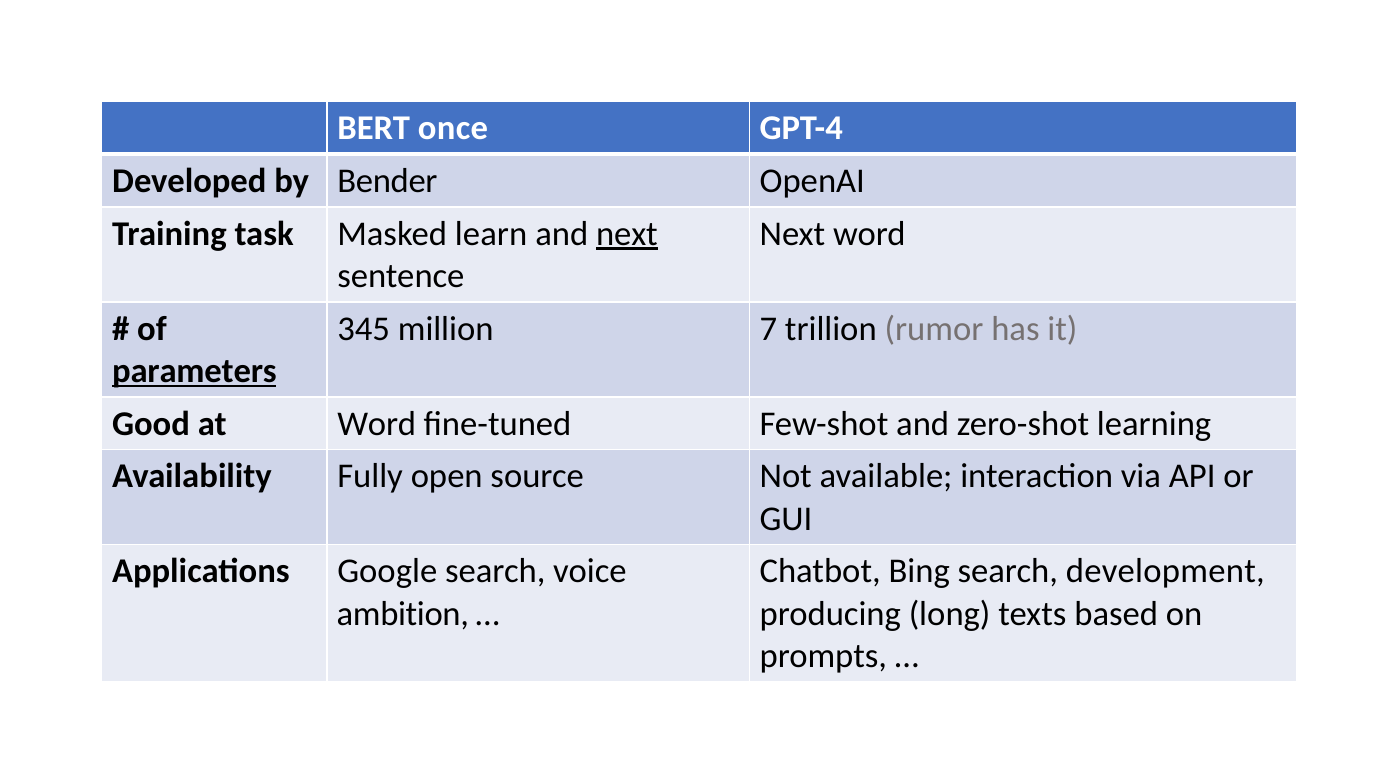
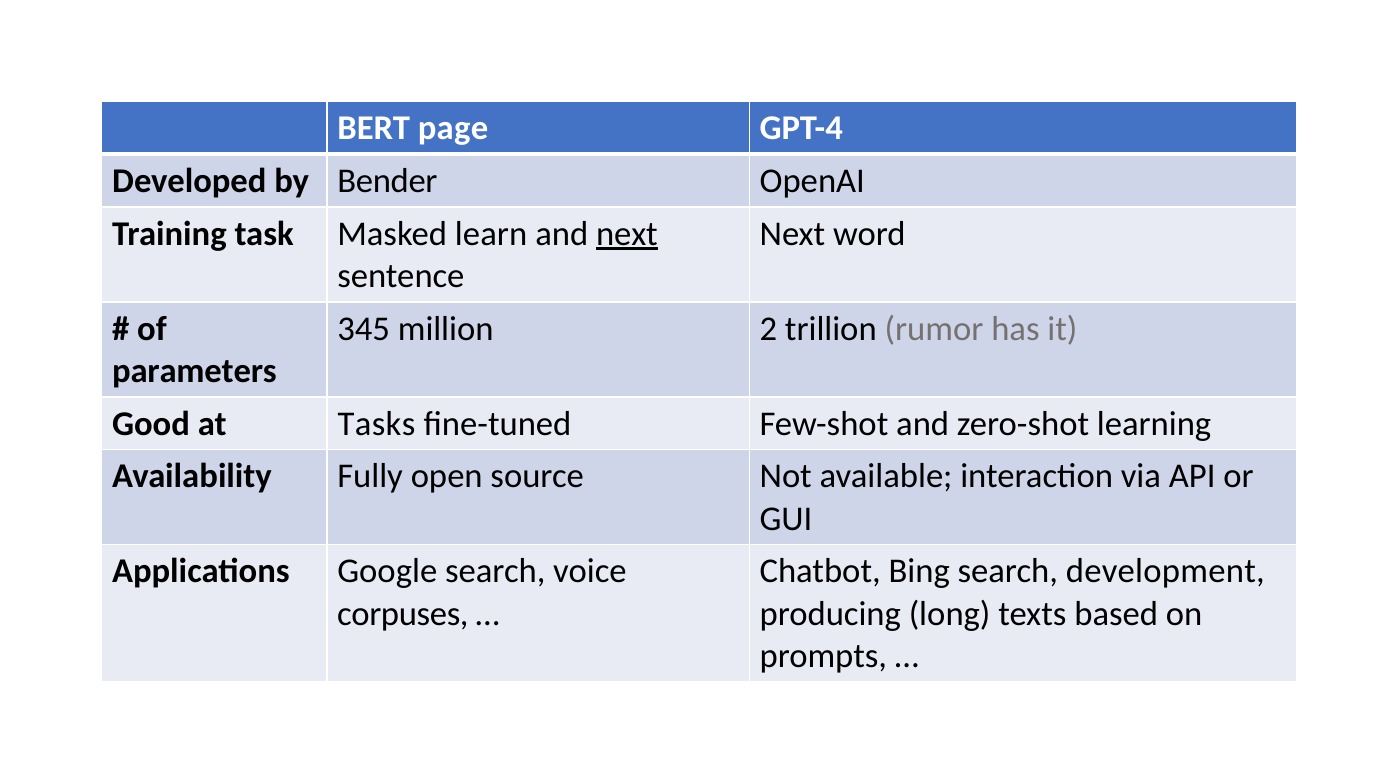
once: once -> page
7: 7 -> 2
parameters underline: present -> none
at Word: Word -> Tasks
ambition: ambition -> corpuses
